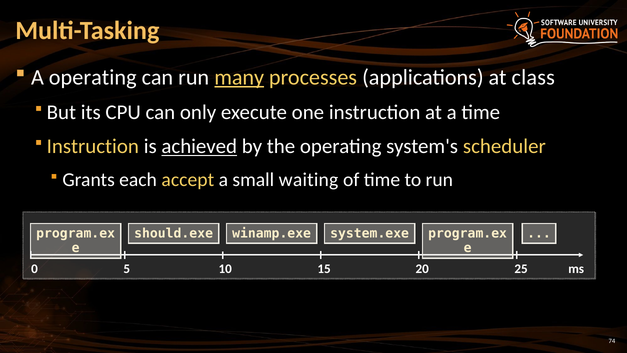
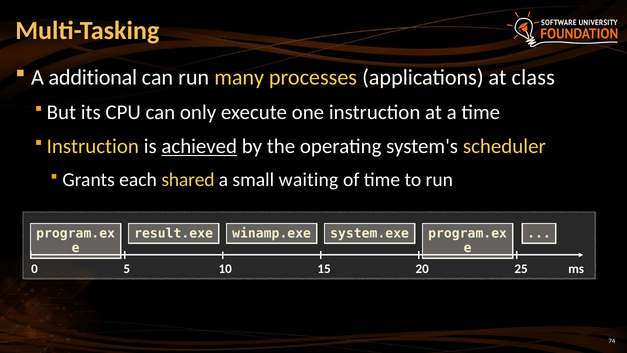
A operating: operating -> additional
many underline: present -> none
accept: accept -> shared
should.exe: should.exe -> result.exe
